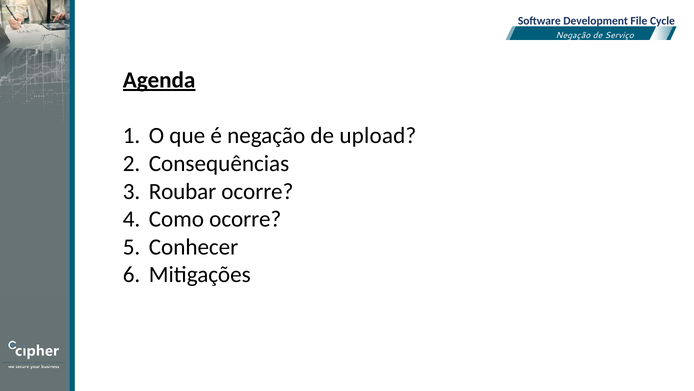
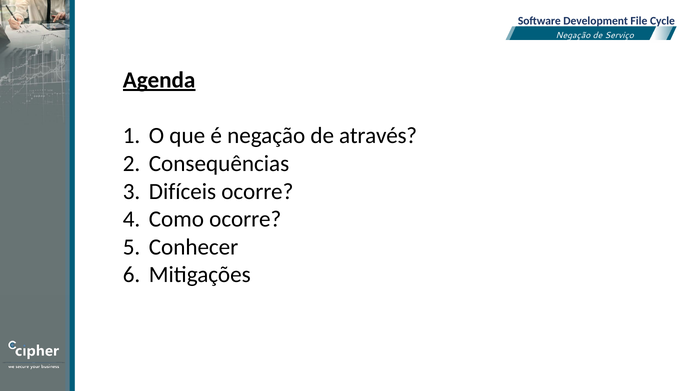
upload: upload -> através
Roubar: Roubar -> Difíceis
